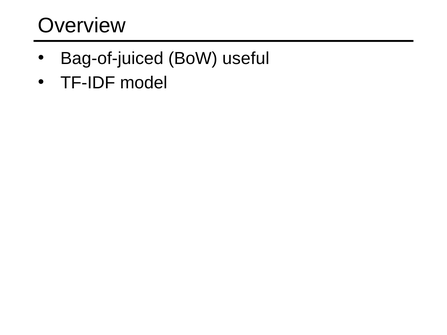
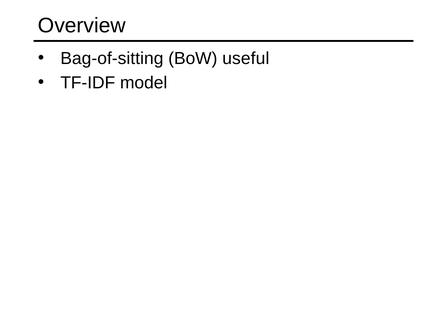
Bag-of-juiced: Bag-of-juiced -> Bag-of-sitting
